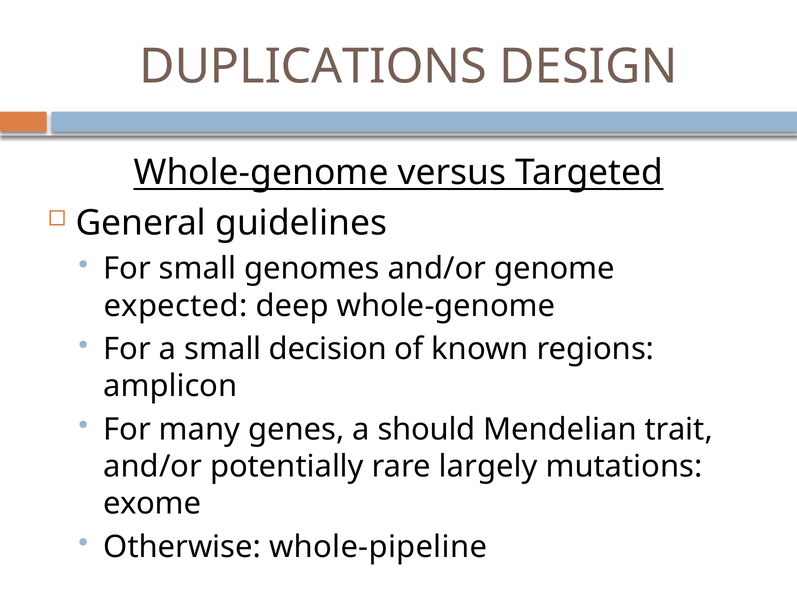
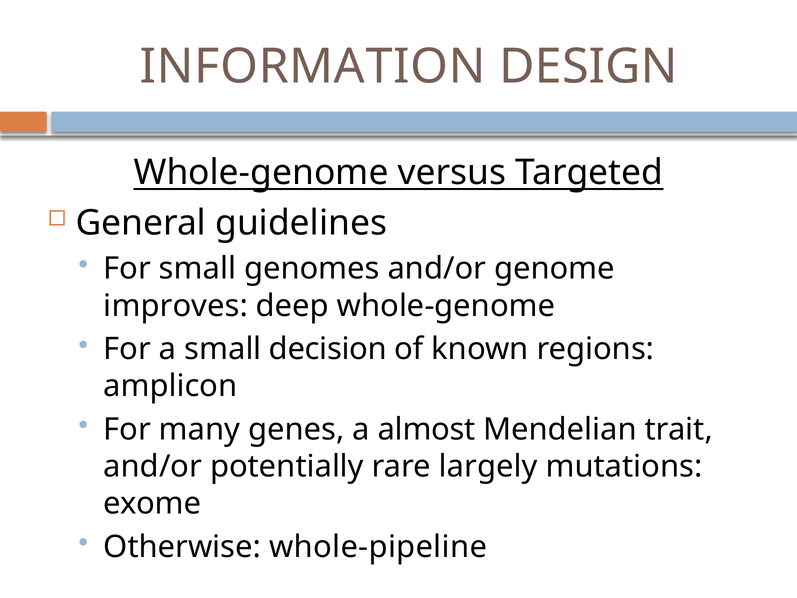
DUPLICATIONS: DUPLICATIONS -> INFORMATION
expected: expected -> improves
should: should -> almost
